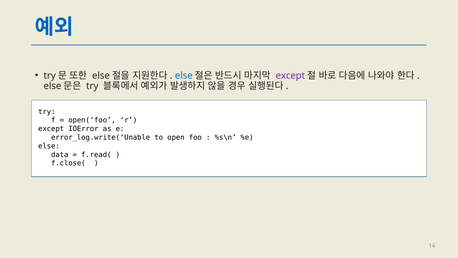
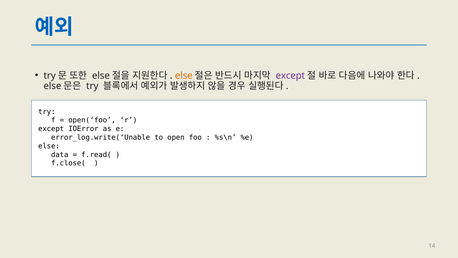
else at (184, 75) colour: blue -> orange
